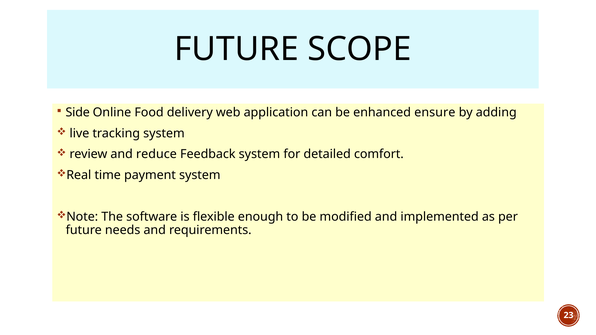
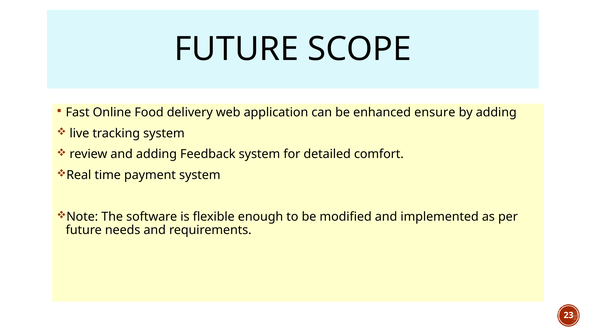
Side: Side -> Fast
and reduce: reduce -> adding
